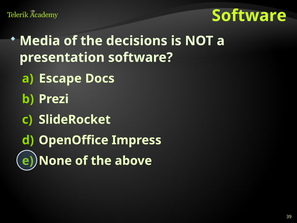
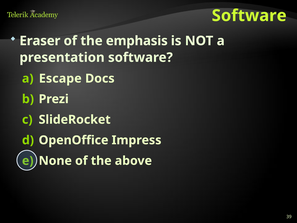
Media: Media -> Eraser
decisions: decisions -> emphasis
